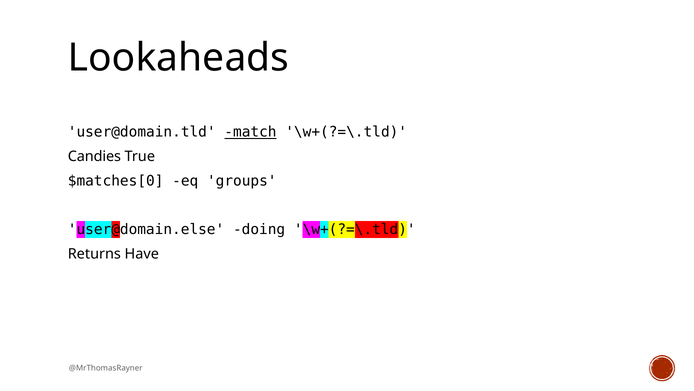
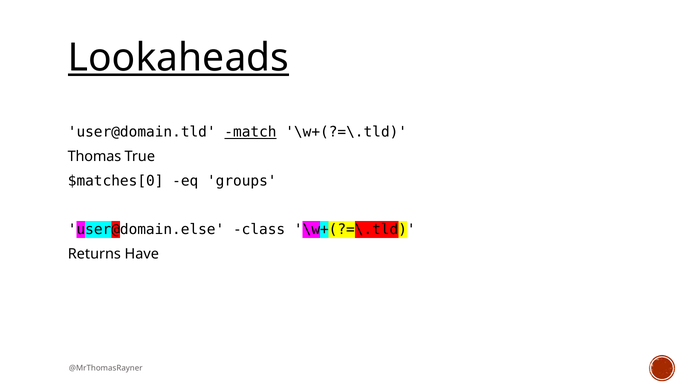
Lookaheads underline: none -> present
Candies: Candies -> Thomas
doing: doing -> class
